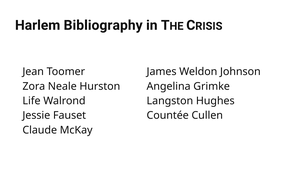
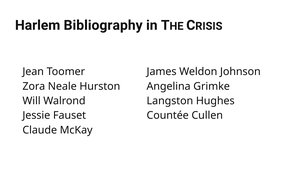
Life: Life -> Will
